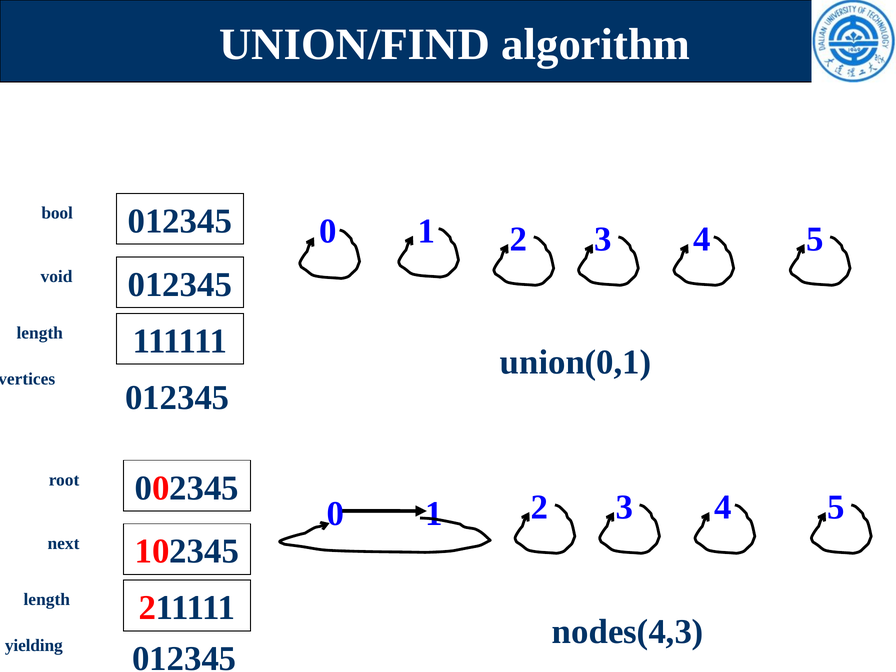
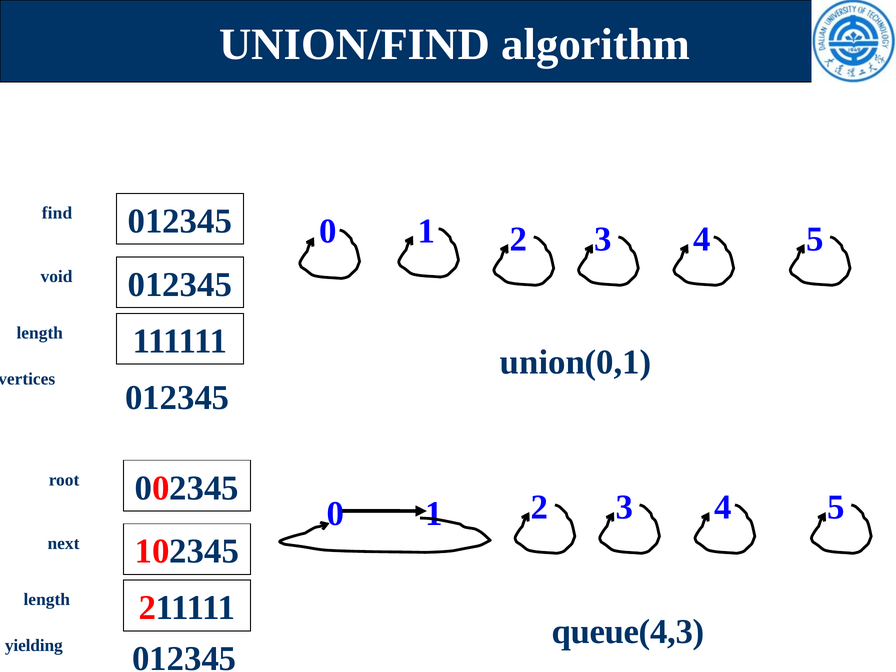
bool: bool -> find
nodes(4,3: nodes(4,3 -> queue(4,3
